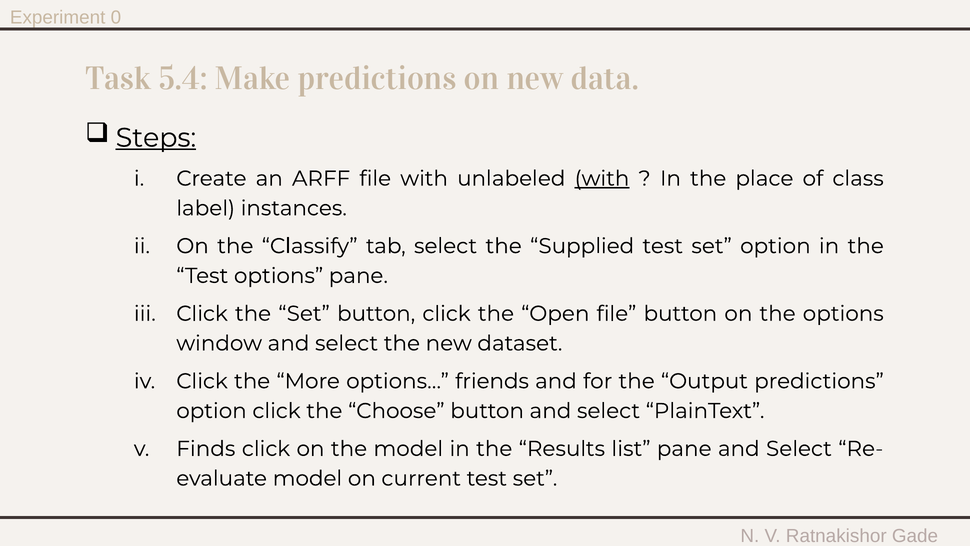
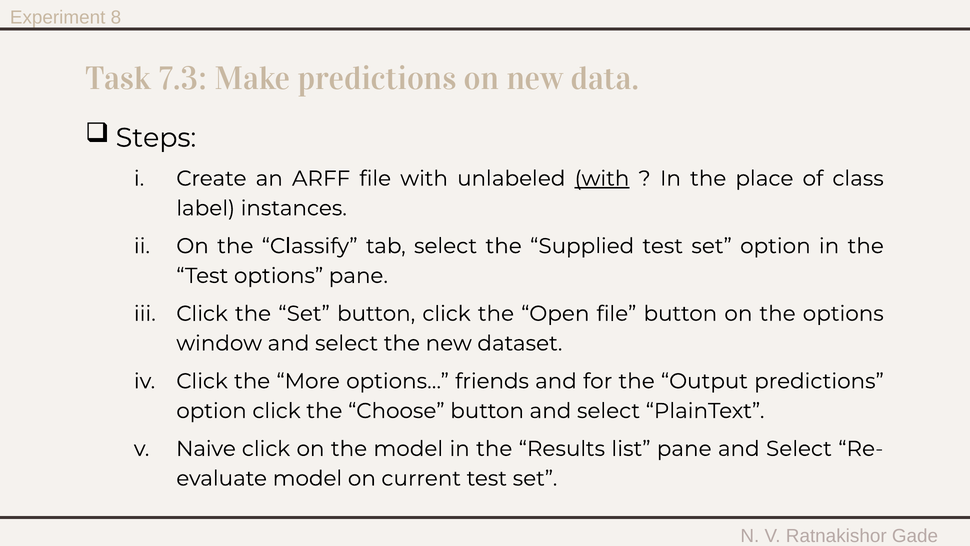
0: 0 -> 8
5.4: 5.4 -> 7.3
Steps underline: present -> none
Finds: Finds -> Naive
